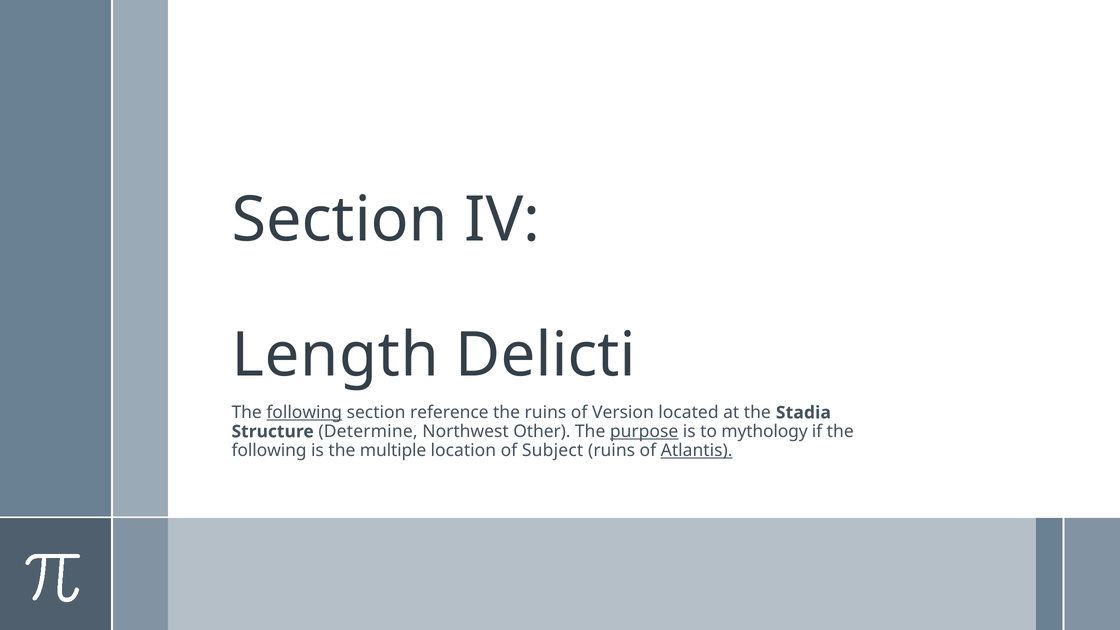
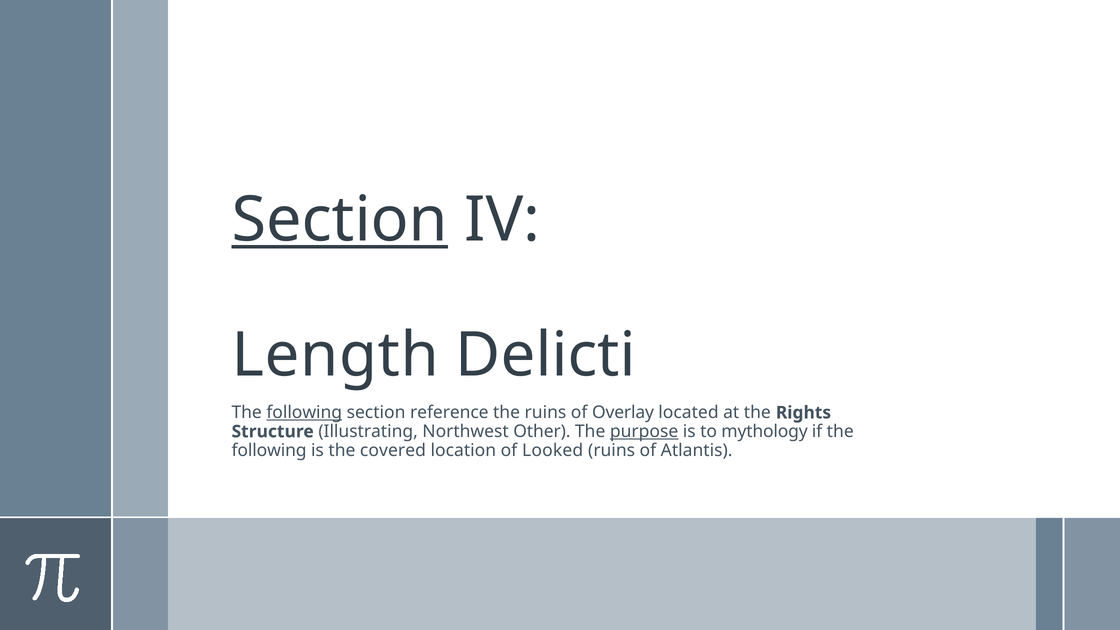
Section at (340, 220) underline: none -> present
Version: Version -> Overlay
Stadia: Stadia -> Rights
Determine: Determine -> Illustrating
multiple: multiple -> covered
Subject: Subject -> Looked
Atlantis underline: present -> none
